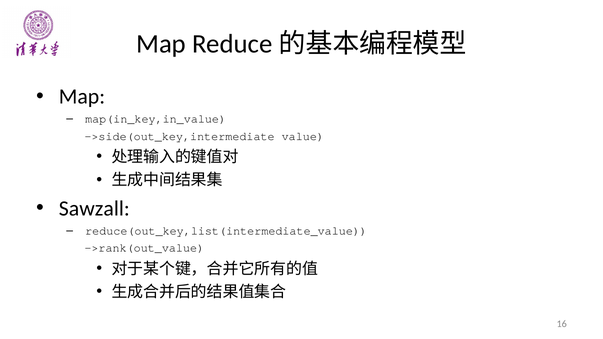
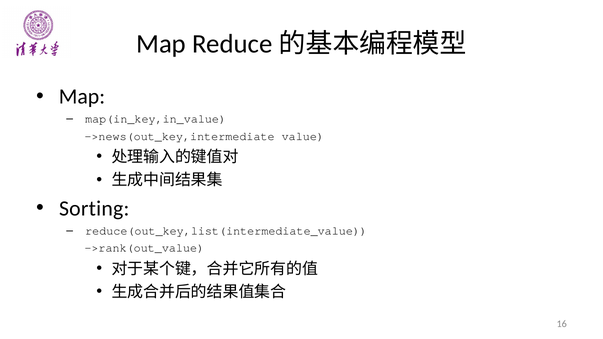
->side(out_key,intermediate: ->side(out_key,intermediate -> ->news(out_key,intermediate
Sawzall: Sawzall -> Sorting
